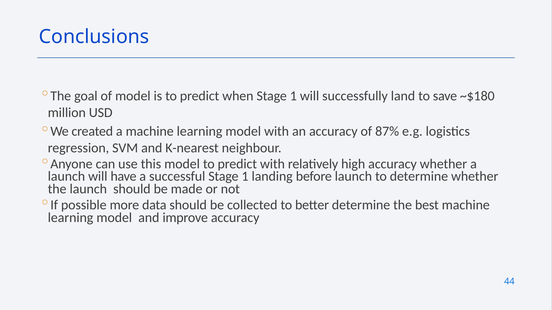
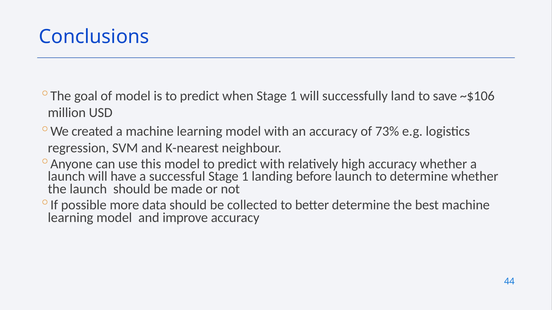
~$180: ~$180 -> ~$106
87%: 87% -> 73%
